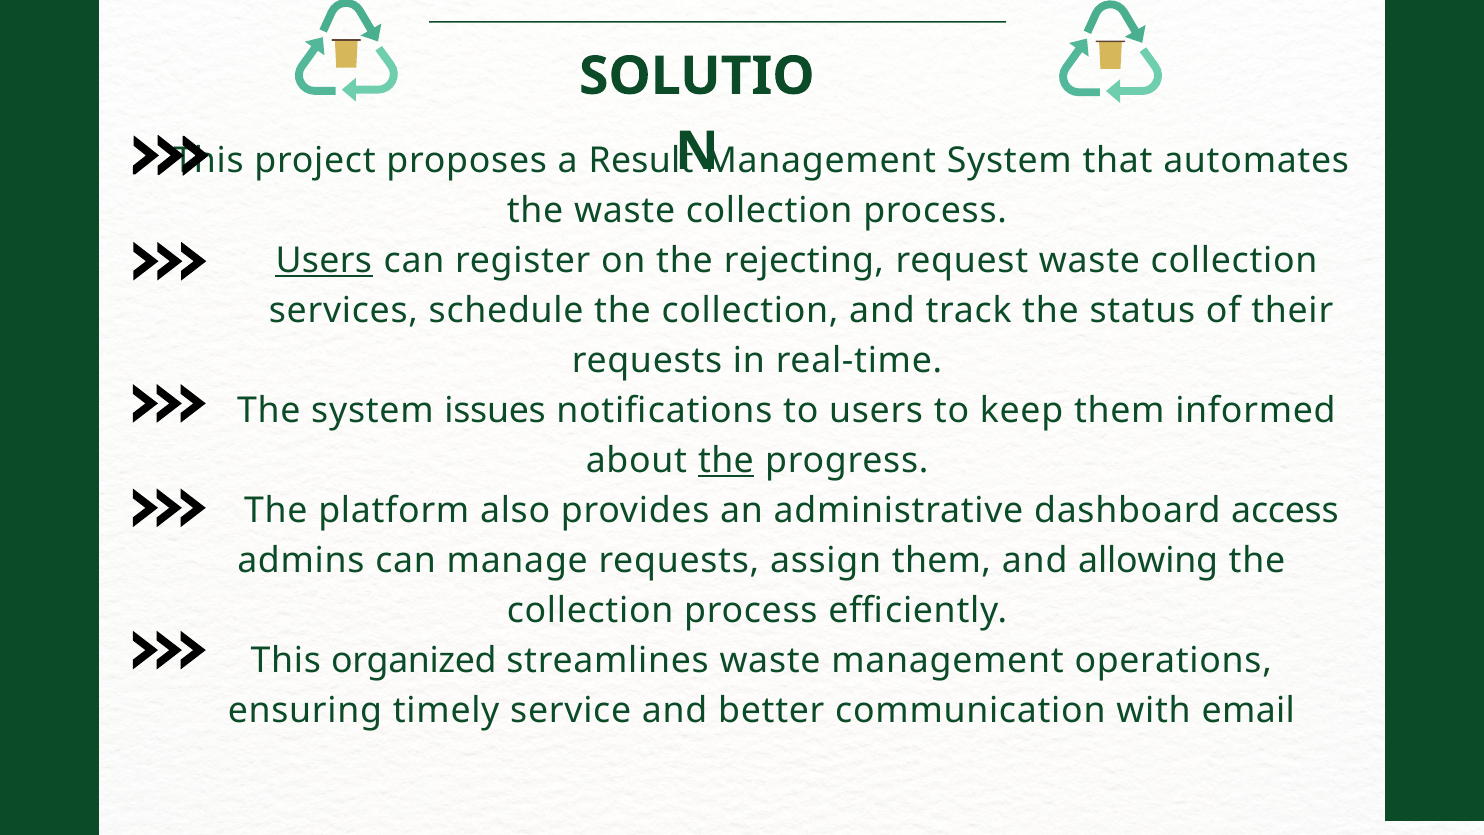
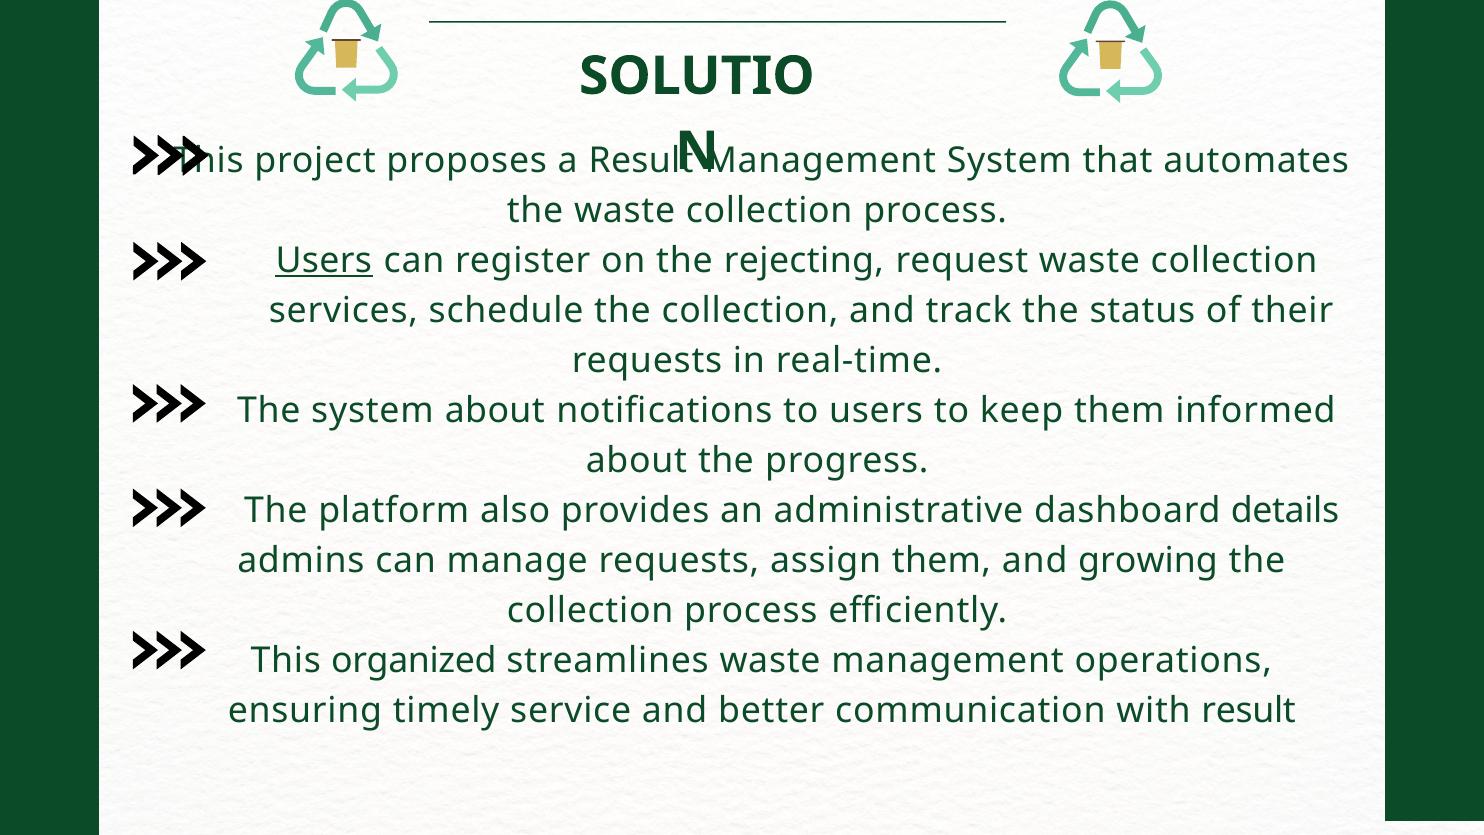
system issues: issues -> about
the at (726, 461) underline: present -> none
access: access -> details
allowing: allowing -> growing
with email: email -> result
